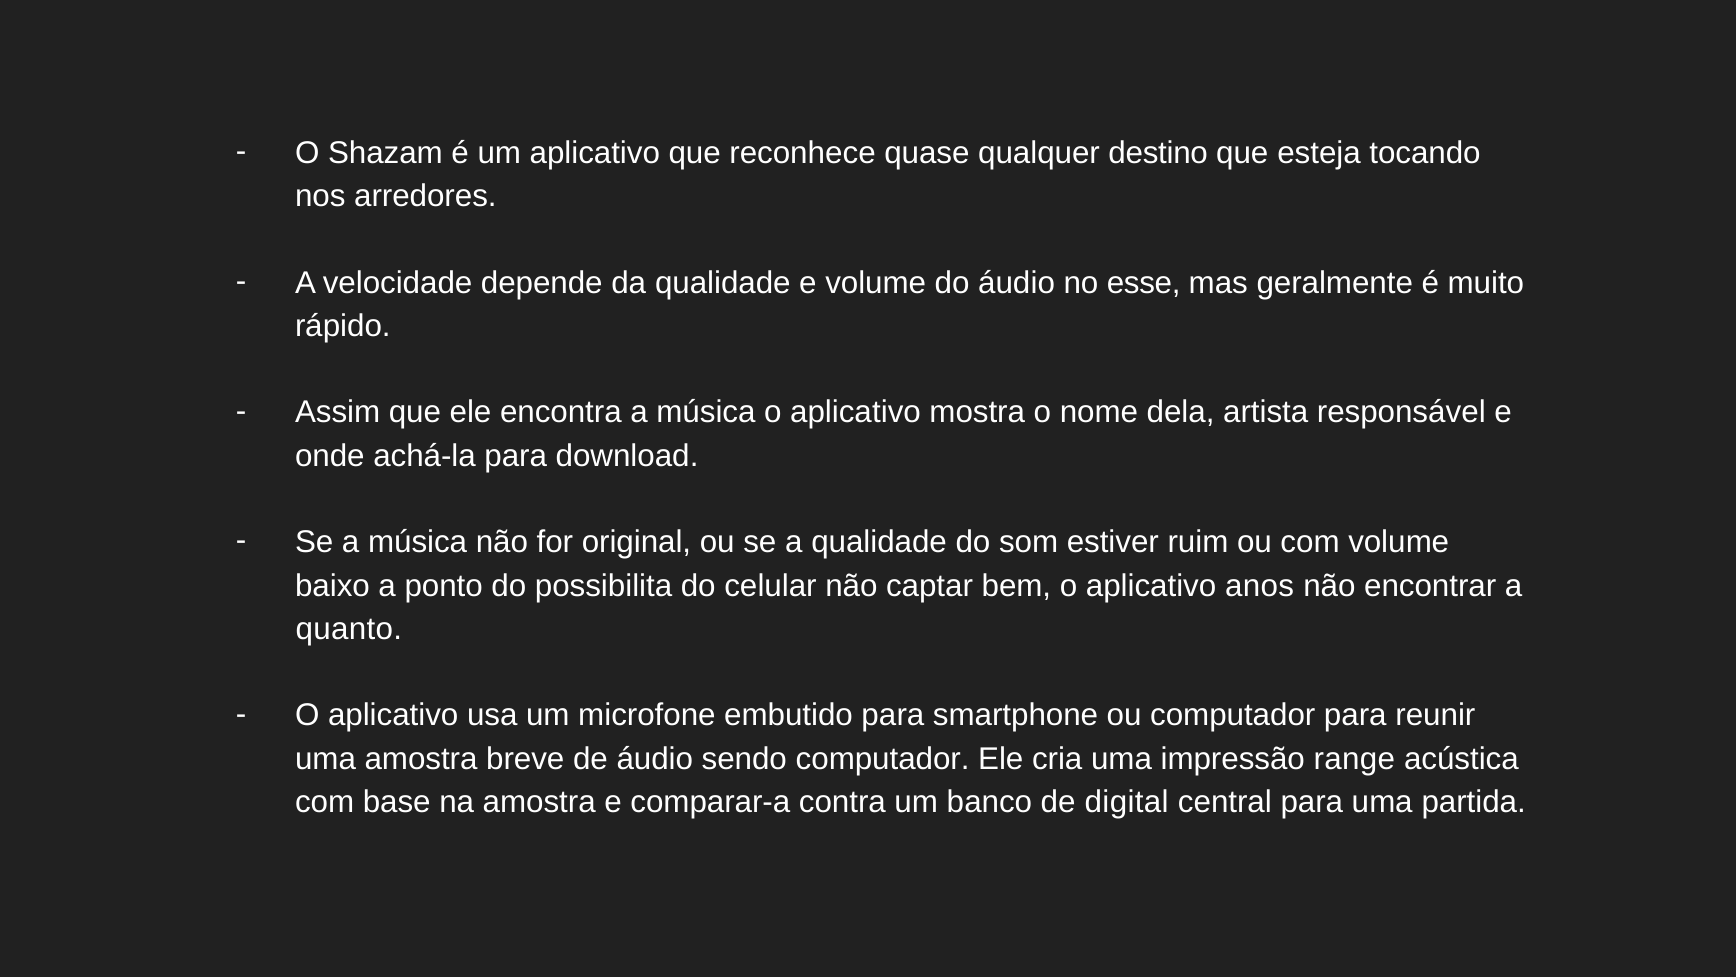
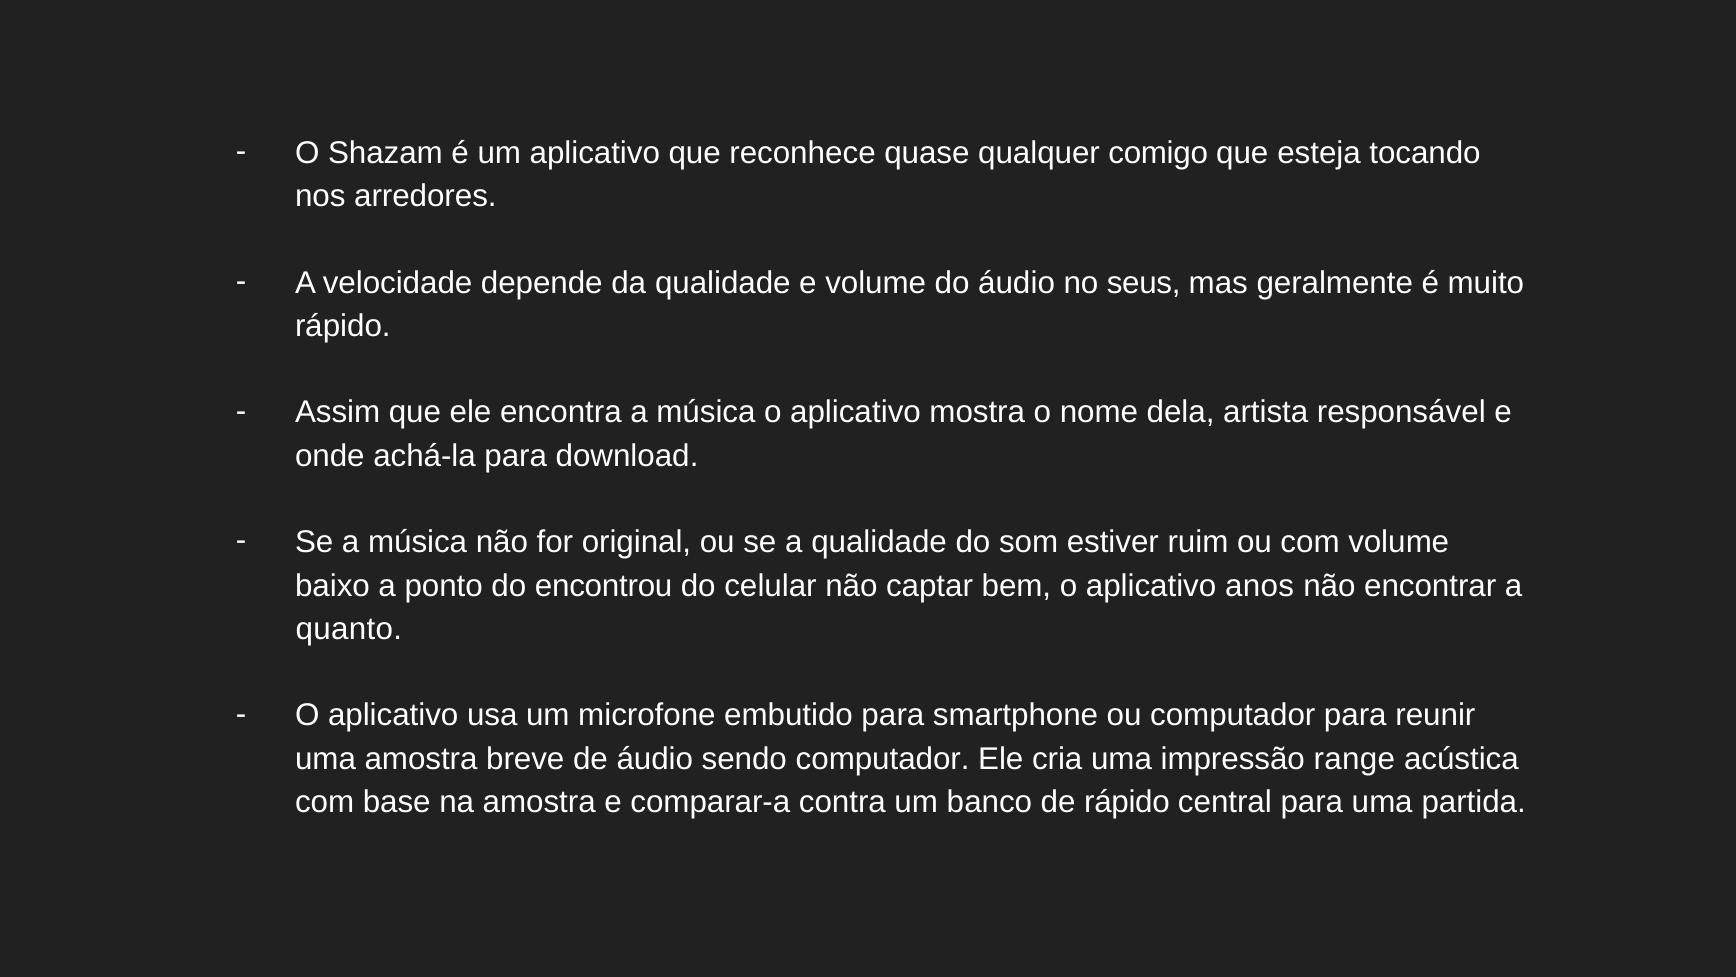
destino: destino -> comigo
esse: esse -> seus
possibilita: possibilita -> encontrou
de digital: digital -> rápido
